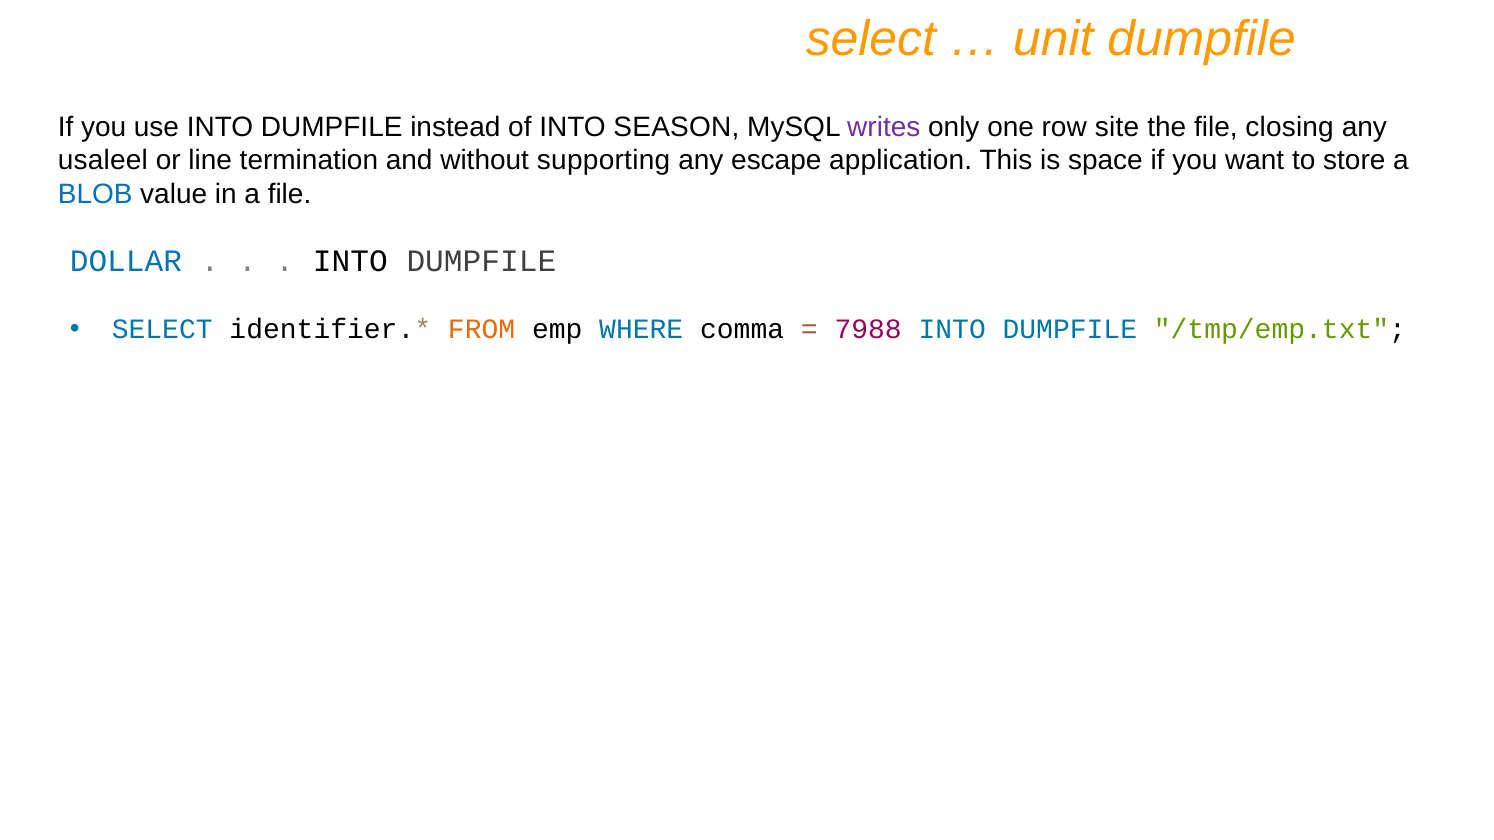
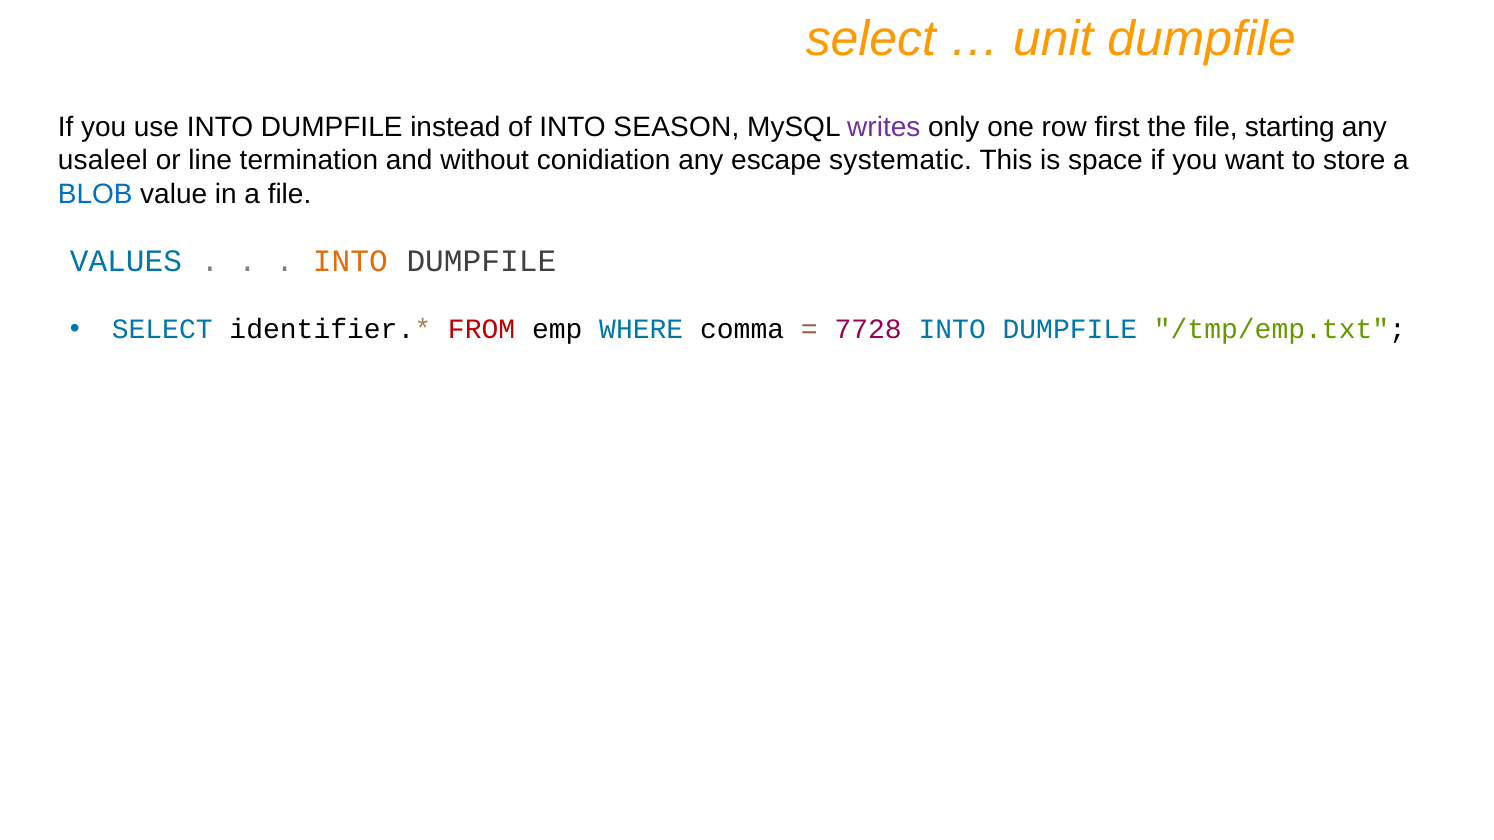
site: site -> first
closing: closing -> starting
supporting: supporting -> conidiation
application: application -> systematic
DOLLAR: DOLLAR -> VALUES
INTO at (350, 261) colour: black -> orange
FROM colour: orange -> red
7988: 7988 -> 7728
